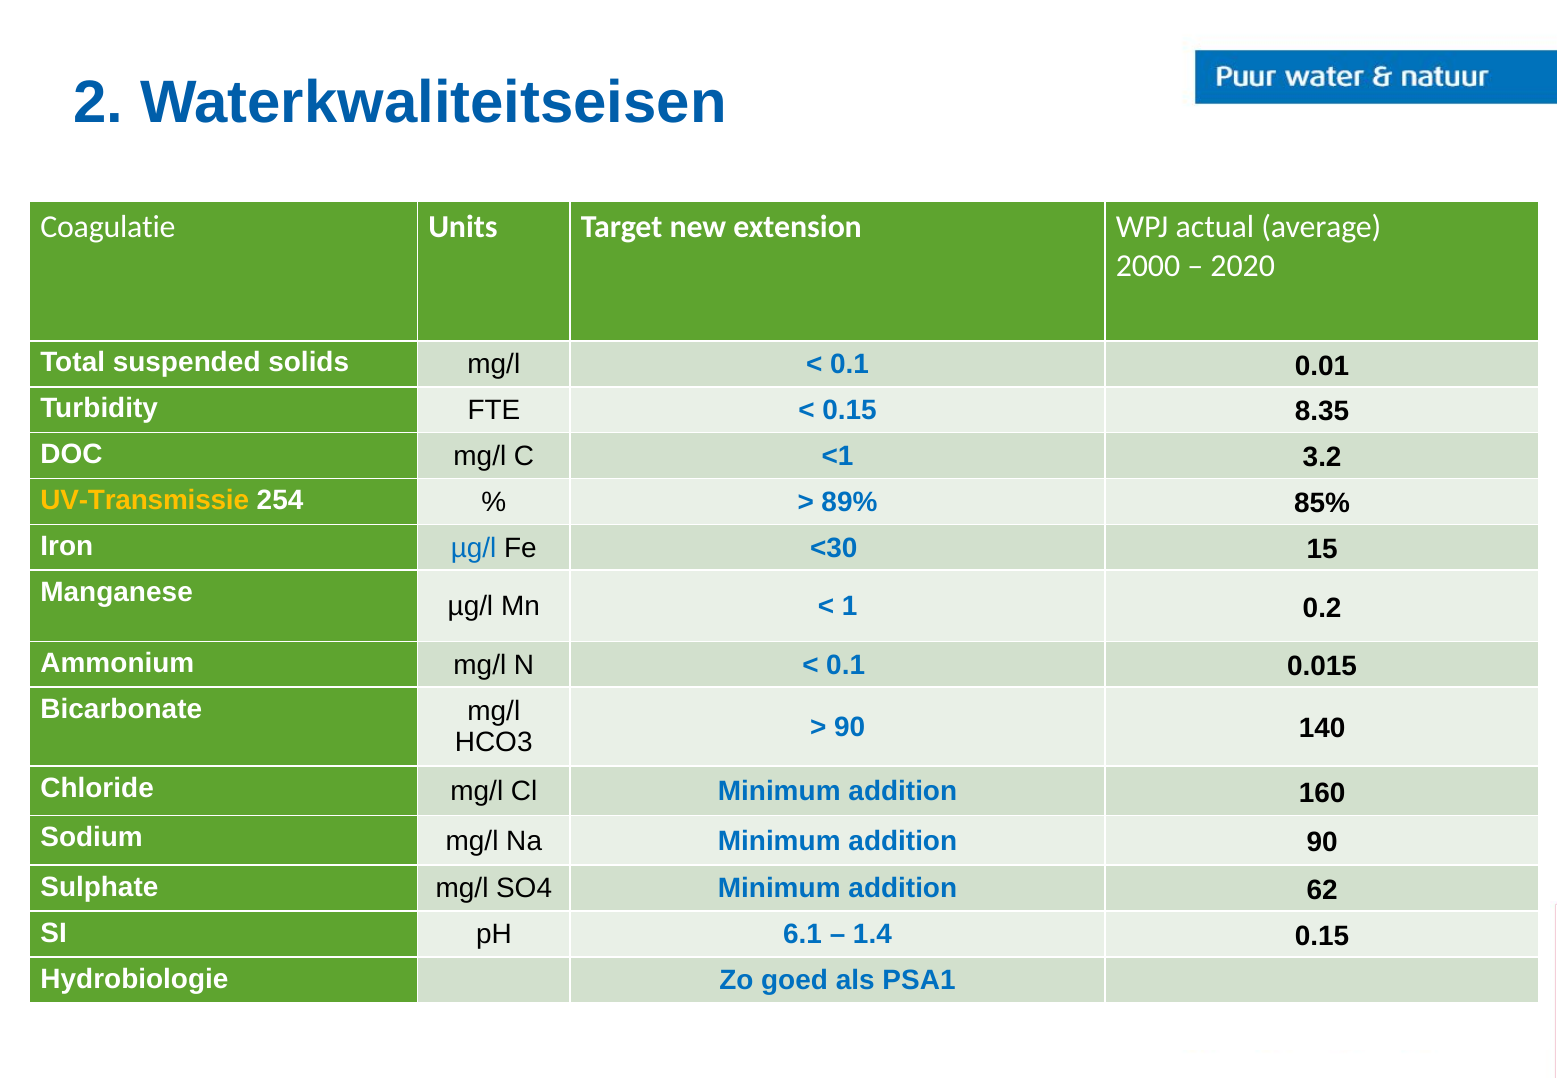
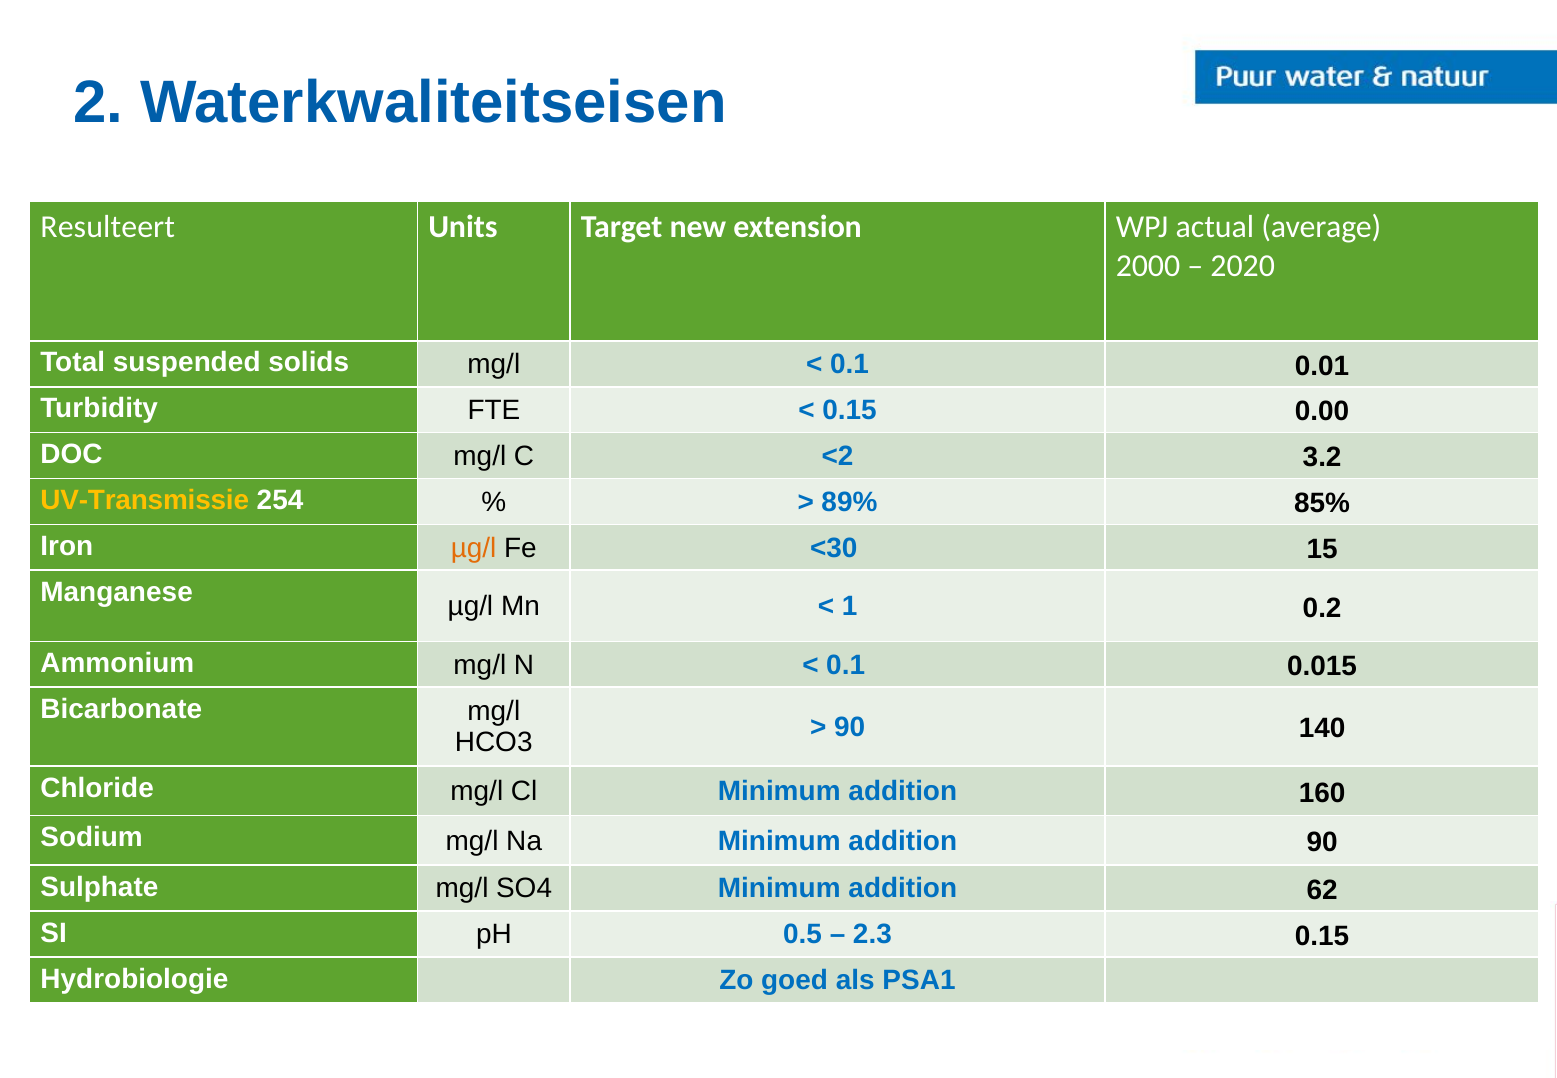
Coagulatie: Coagulatie -> Resulteert
8.35: 8.35 -> 0.00
<1: <1 -> <2
µg/l at (474, 548) colour: blue -> orange
6.1: 6.1 -> 0.5
1.4: 1.4 -> 2.3
